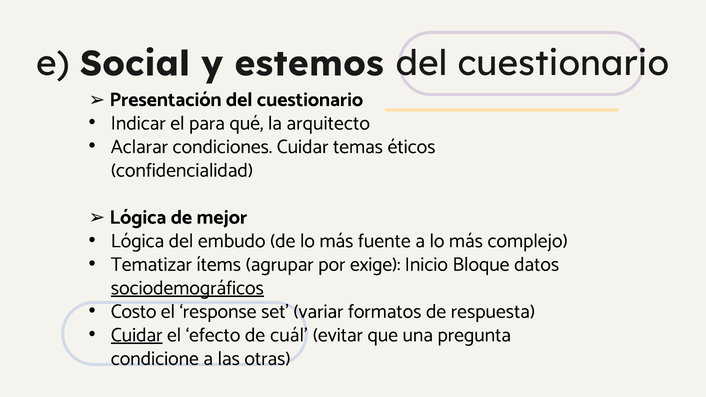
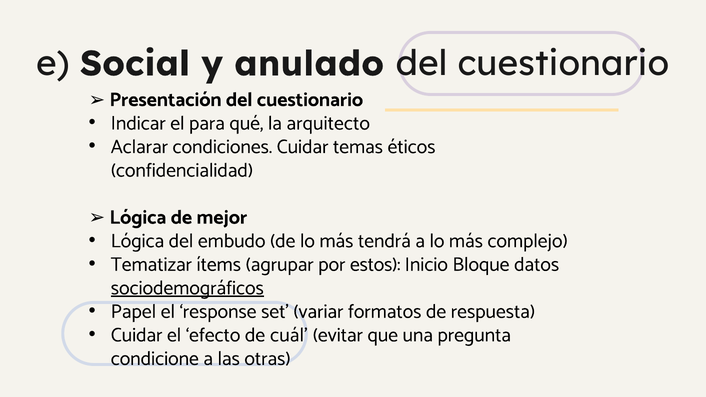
estemos: estemos -> anulado
fuente: fuente -> tendrá
exige: exige -> estos
Costo: Costo -> Papel
Cuidar at (137, 335) underline: present -> none
